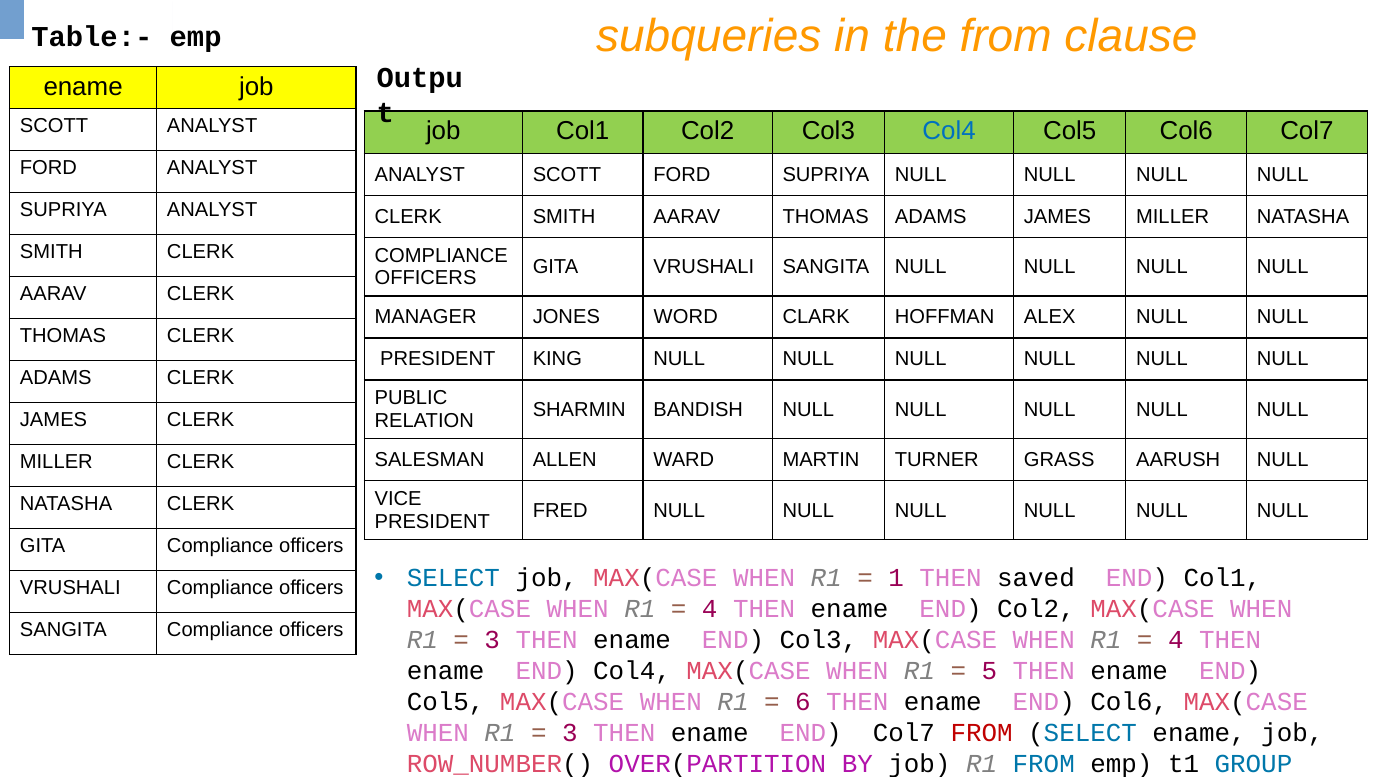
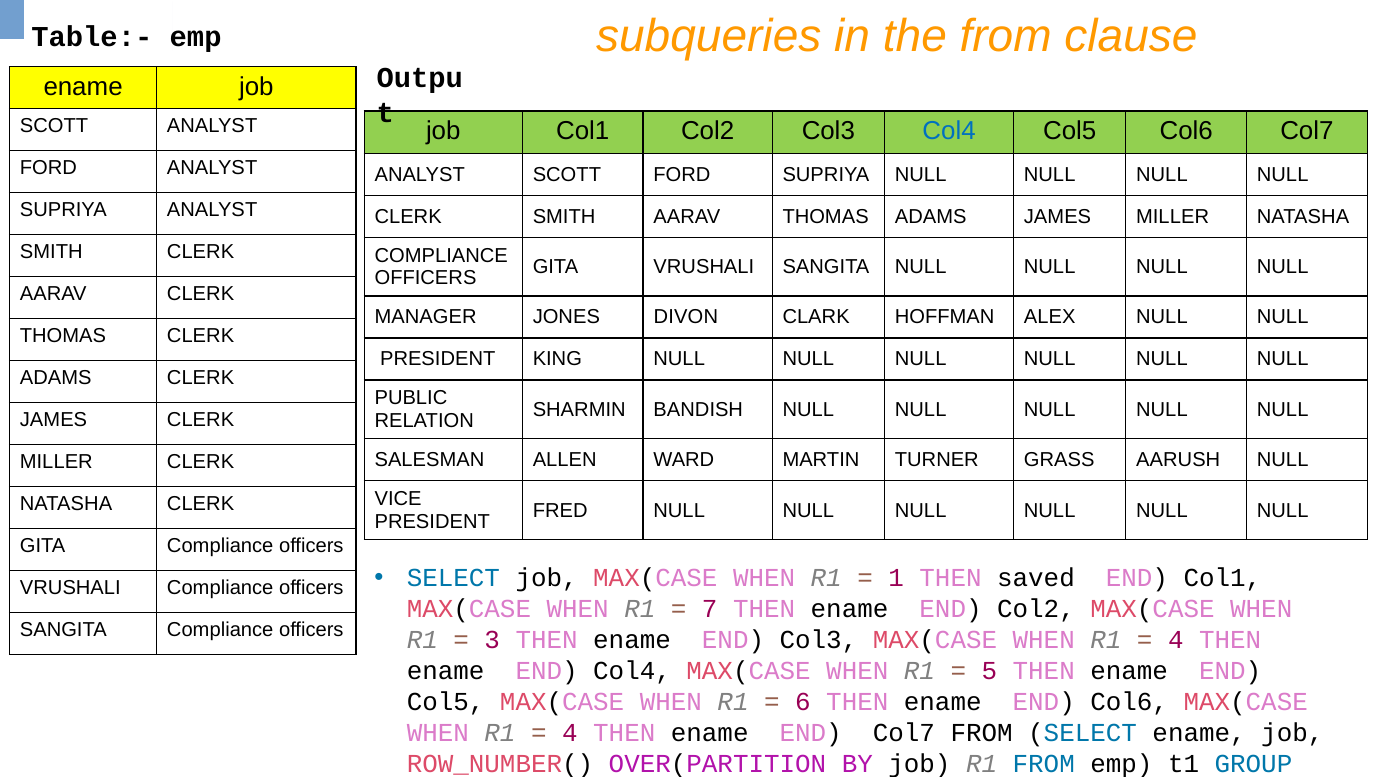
WORD: WORD -> DIVON
4 at (710, 609): 4 -> 7
3 at (570, 733): 3 -> 4
FROM at (982, 733) colour: red -> black
